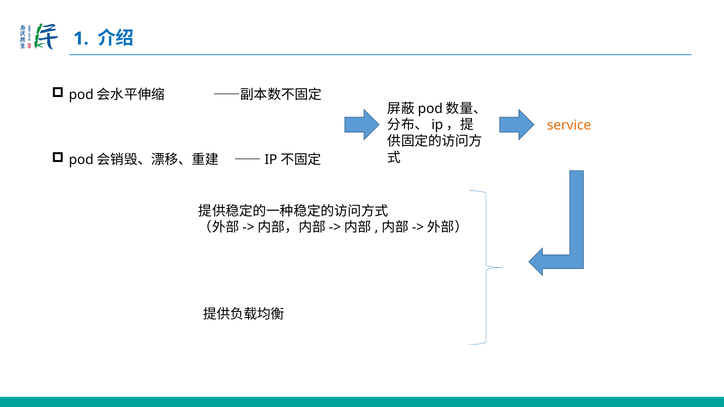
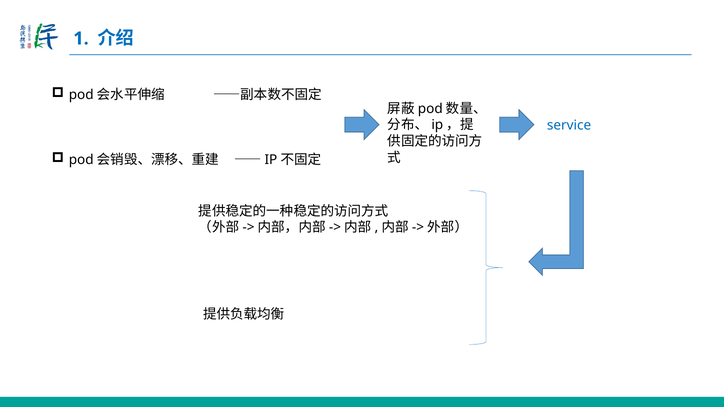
service colour: orange -> blue
